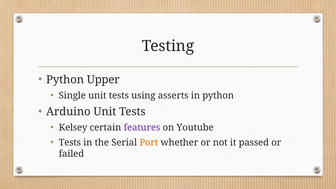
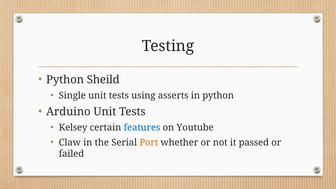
Upper: Upper -> Sheild
features colour: purple -> blue
Tests at (70, 143): Tests -> Claw
